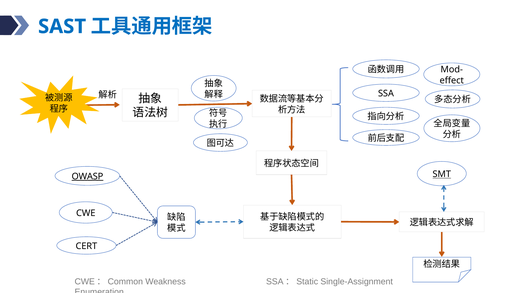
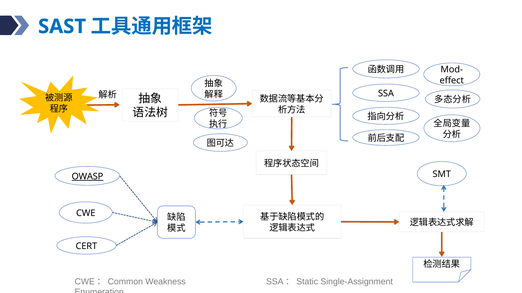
SMT underline: present -> none
